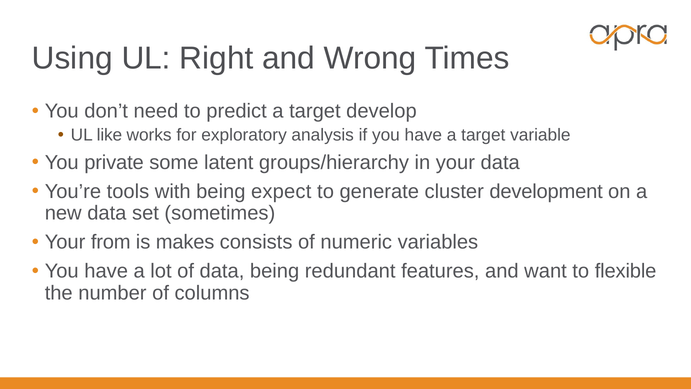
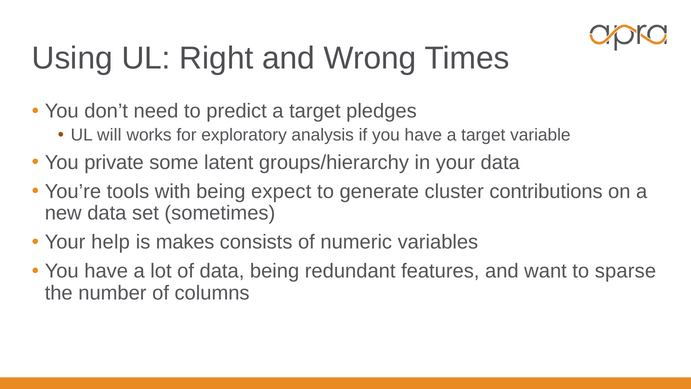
develop: develop -> pledges
like: like -> will
development: development -> contributions
from: from -> help
flexible: flexible -> sparse
